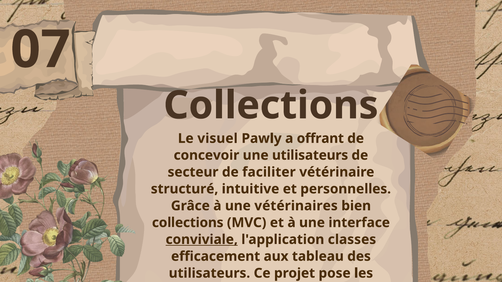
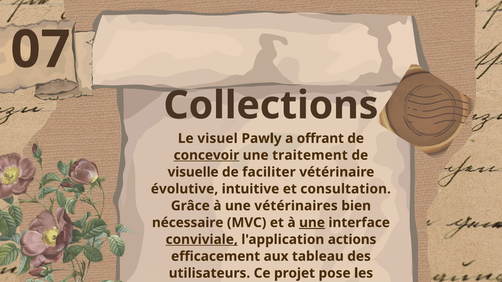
concevoir underline: none -> present
une utilisateurs: utilisateurs -> traitement
secteur: secteur -> visuelle
structuré at (185, 189): structuré -> évolutive
personnelles: personnelles -> consultation
collections at (188, 223): collections -> nécessaire
une at (312, 223) underline: none -> present
classes: classes -> actions
